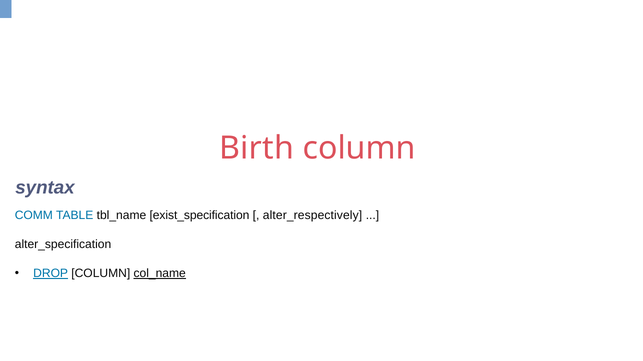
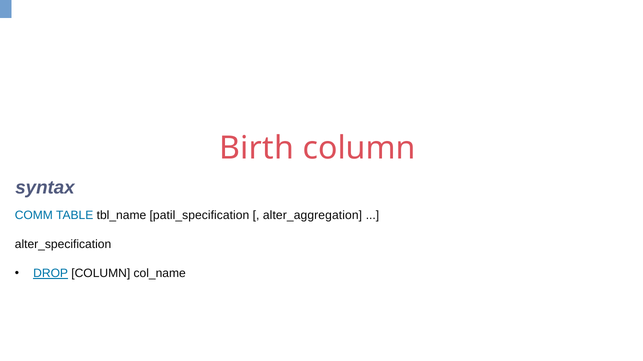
exist_specification: exist_specification -> patil_specification
alter_respectively: alter_respectively -> alter_aggregation
col_name underline: present -> none
